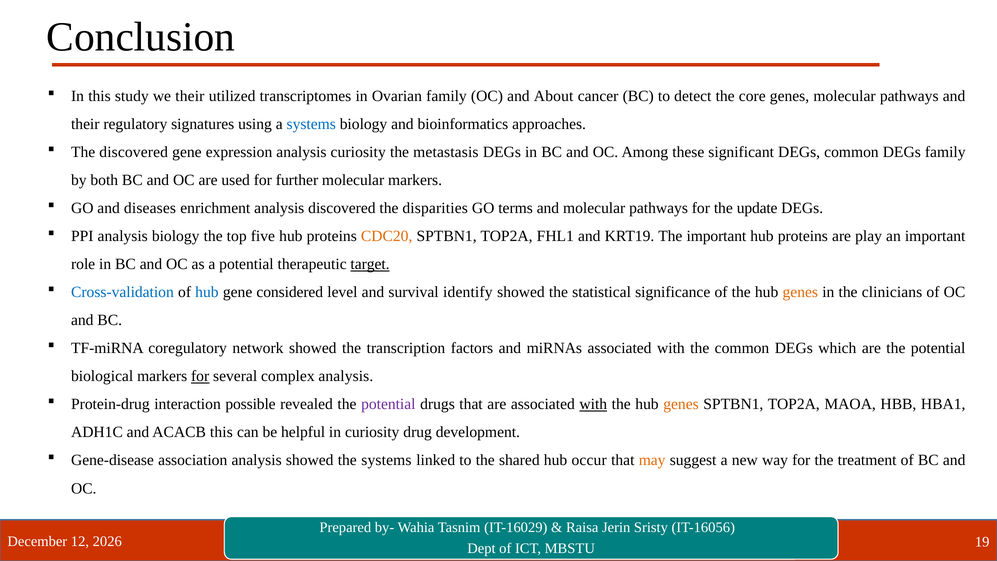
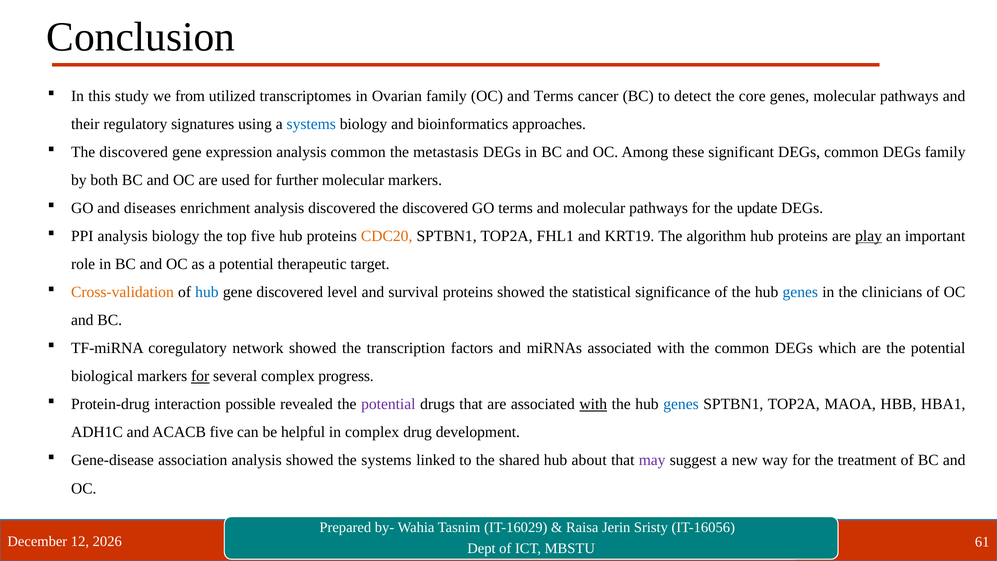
we their: their -> from
and About: About -> Terms
analysis curiosity: curiosity -> common
discovered the disparities: disparities -> discovered
The important: important -> algorithm
play underline: none -> present
target underline: present -> none
Cross-validation colour: blue -> orange
gene considered: considered -> discovered
survival identify: identify -> proteins
genes at (800, 292) colour: orange -> blue
complex analysis: analysis -> progress
genes at (681, 404) colour: orange -> blue
ACACB this: this -> five
in curiosity: curiosity -> complex
occur: occur -> about
may colour: orange -> purple
19: 19 -> 61
